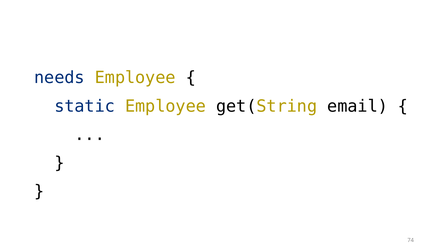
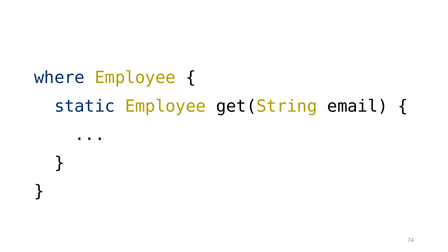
needs: needs -> where
